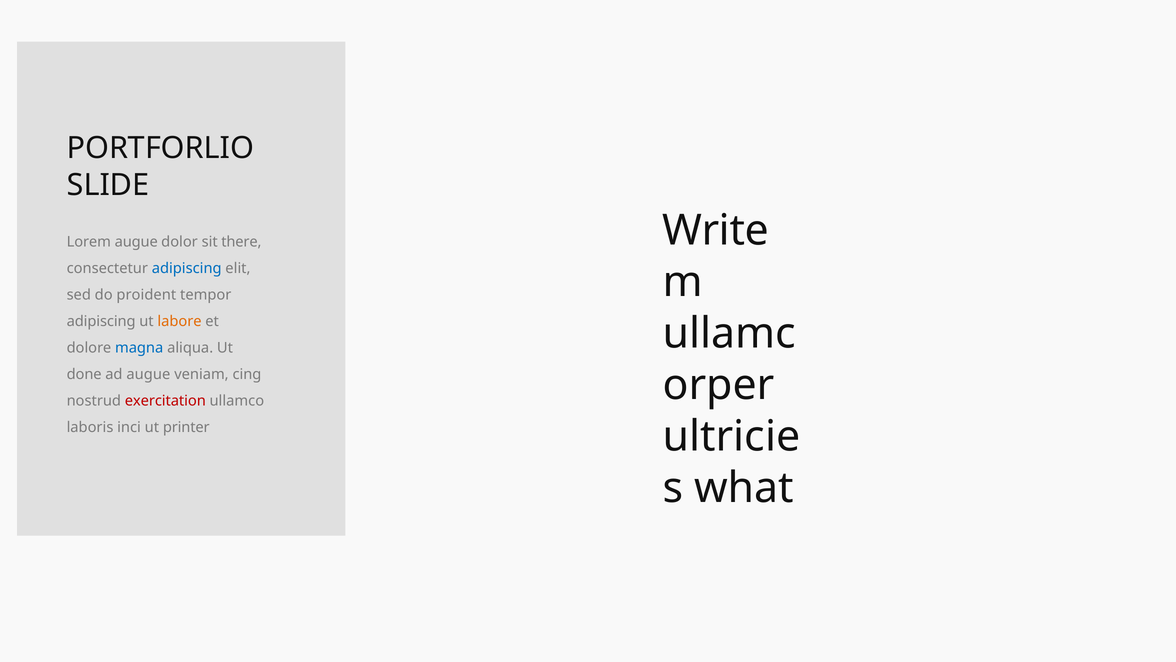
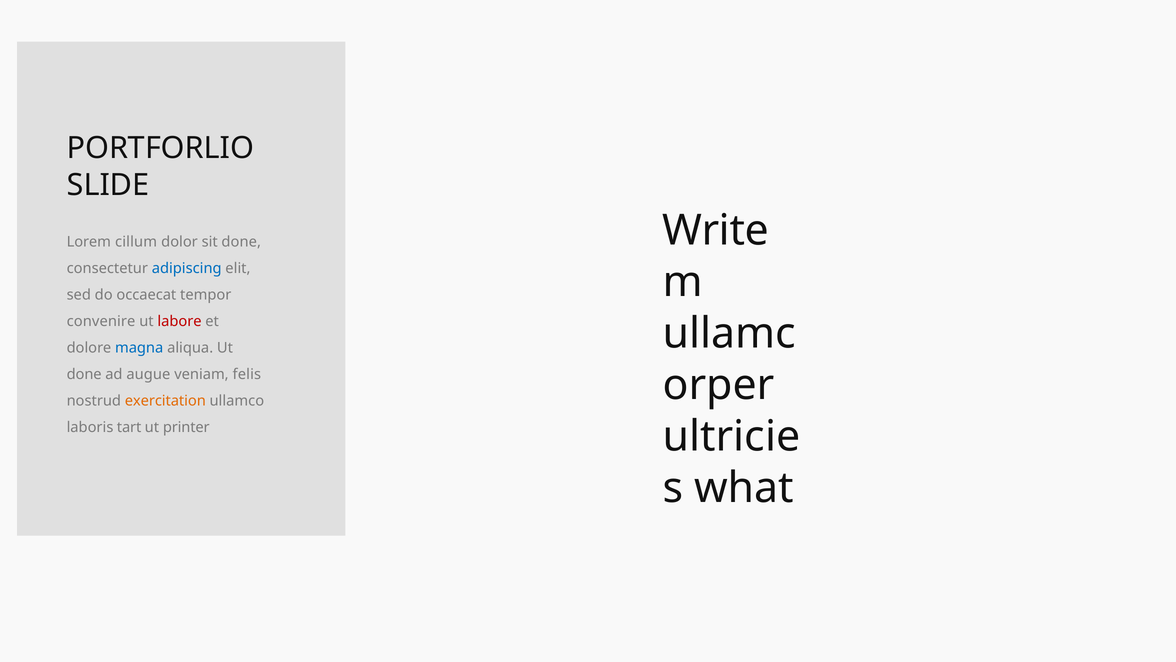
Lorem augue: augue -> cillum
sit there: there -> done
proident: proident -> occaecat
adipiscing at (101, 321): adipiscing -> convenire
labore colour: orange -> red
cing: cing -> felis
exercitation colour: red -> orange
inci: inci -> tart
